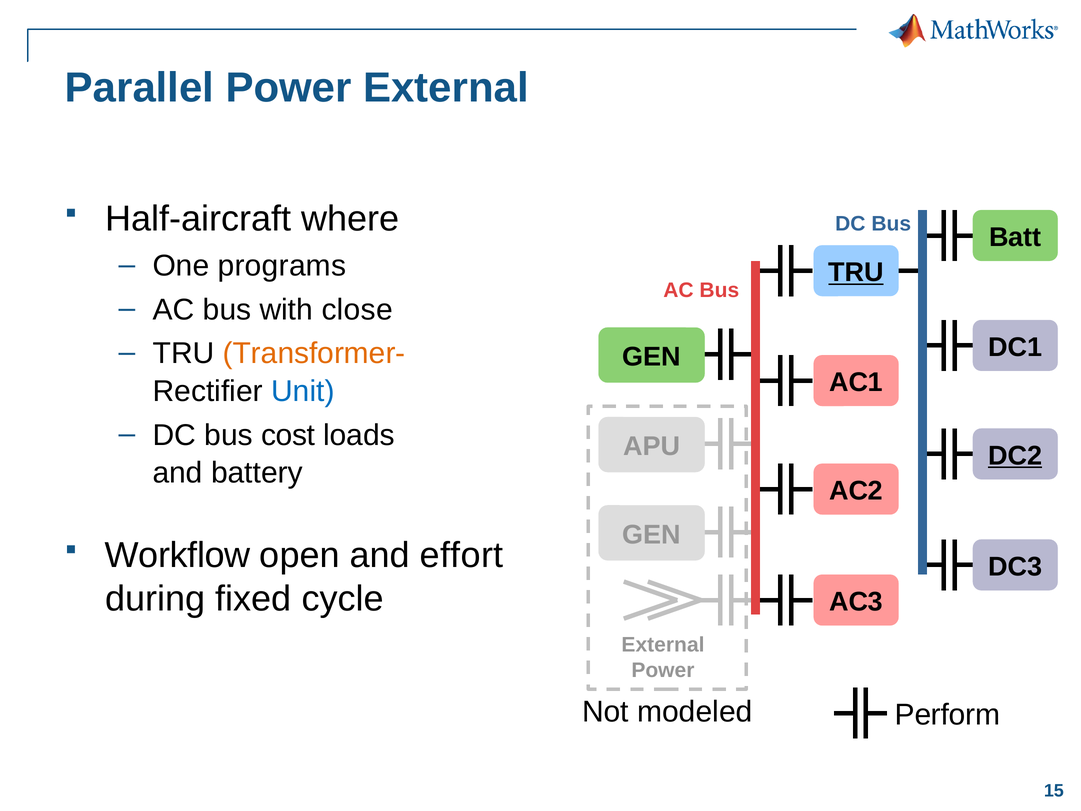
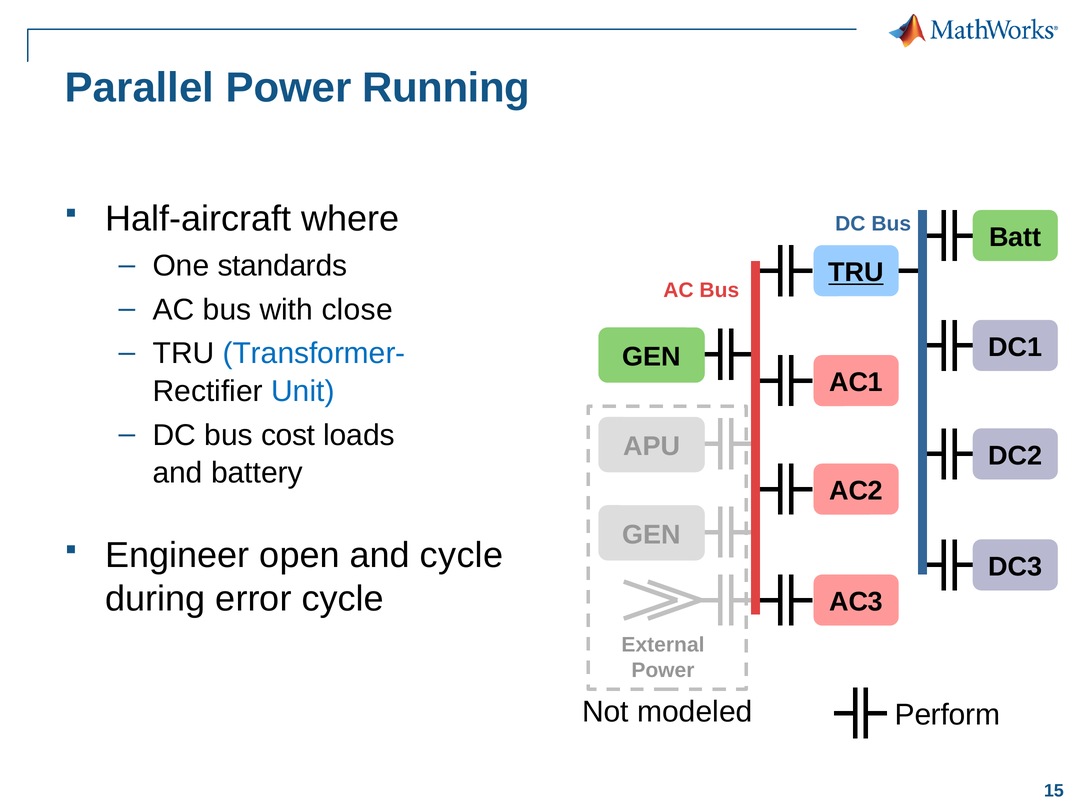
Power External: External -> Running
programs: programs -> standards
Transformer- colour: orange -> blue
DC2 underline: present -> none
Workflow: Workflow -> Engineer
and effort: effort -> cycle
fixed: fixed -> error
